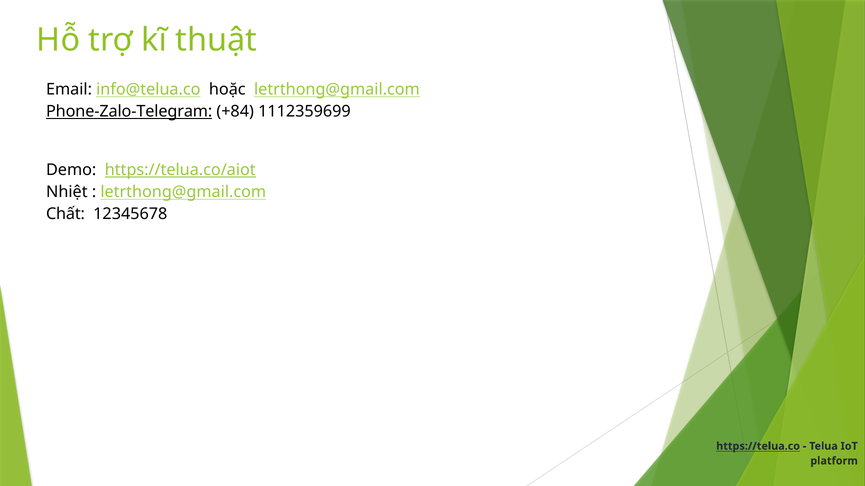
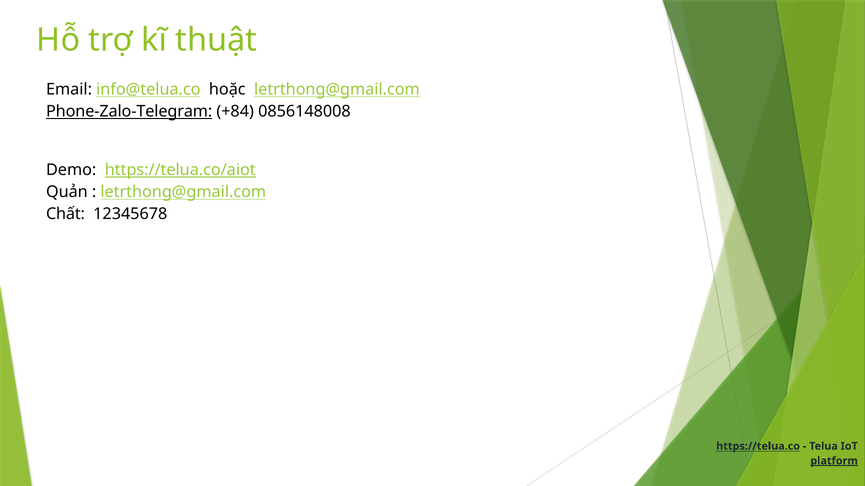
1112359699: 1112359699 -> 0856148008
Nhiệt: Nhiệt -> Quản
platform underline: none -> present
